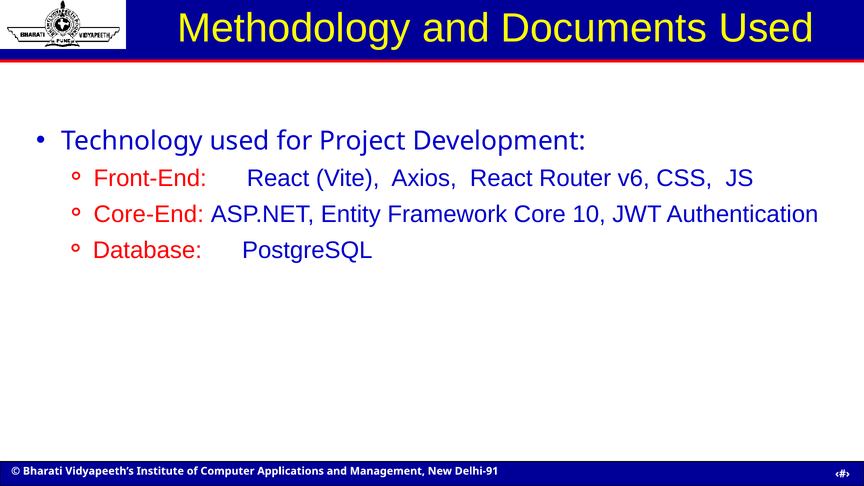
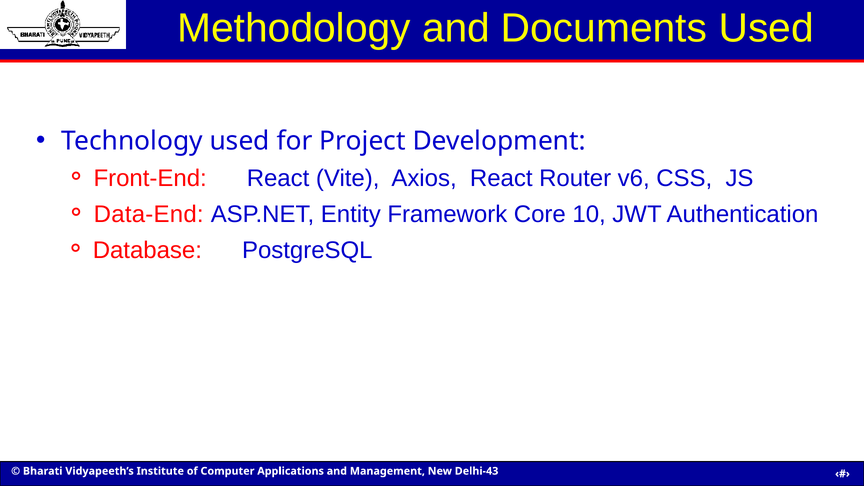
Core-End: Core-End -> Data-End
Delhi-91: Delhi-91 -> Delhi-43
